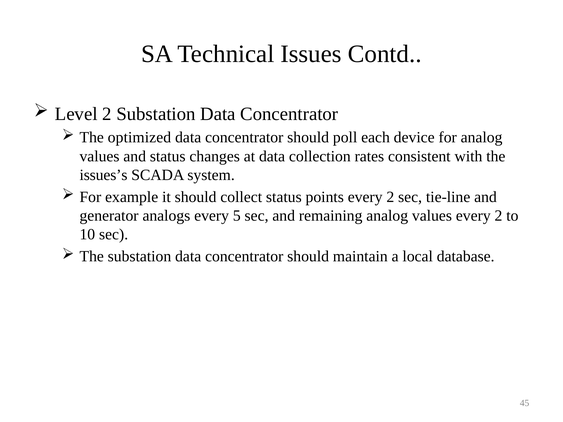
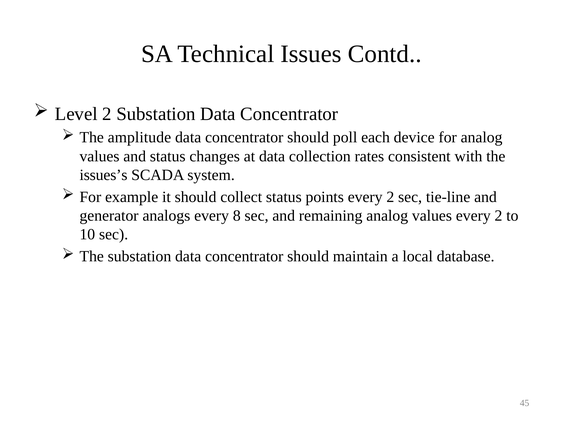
optimized: optimized -> amplitude
5: 5 -> 8
